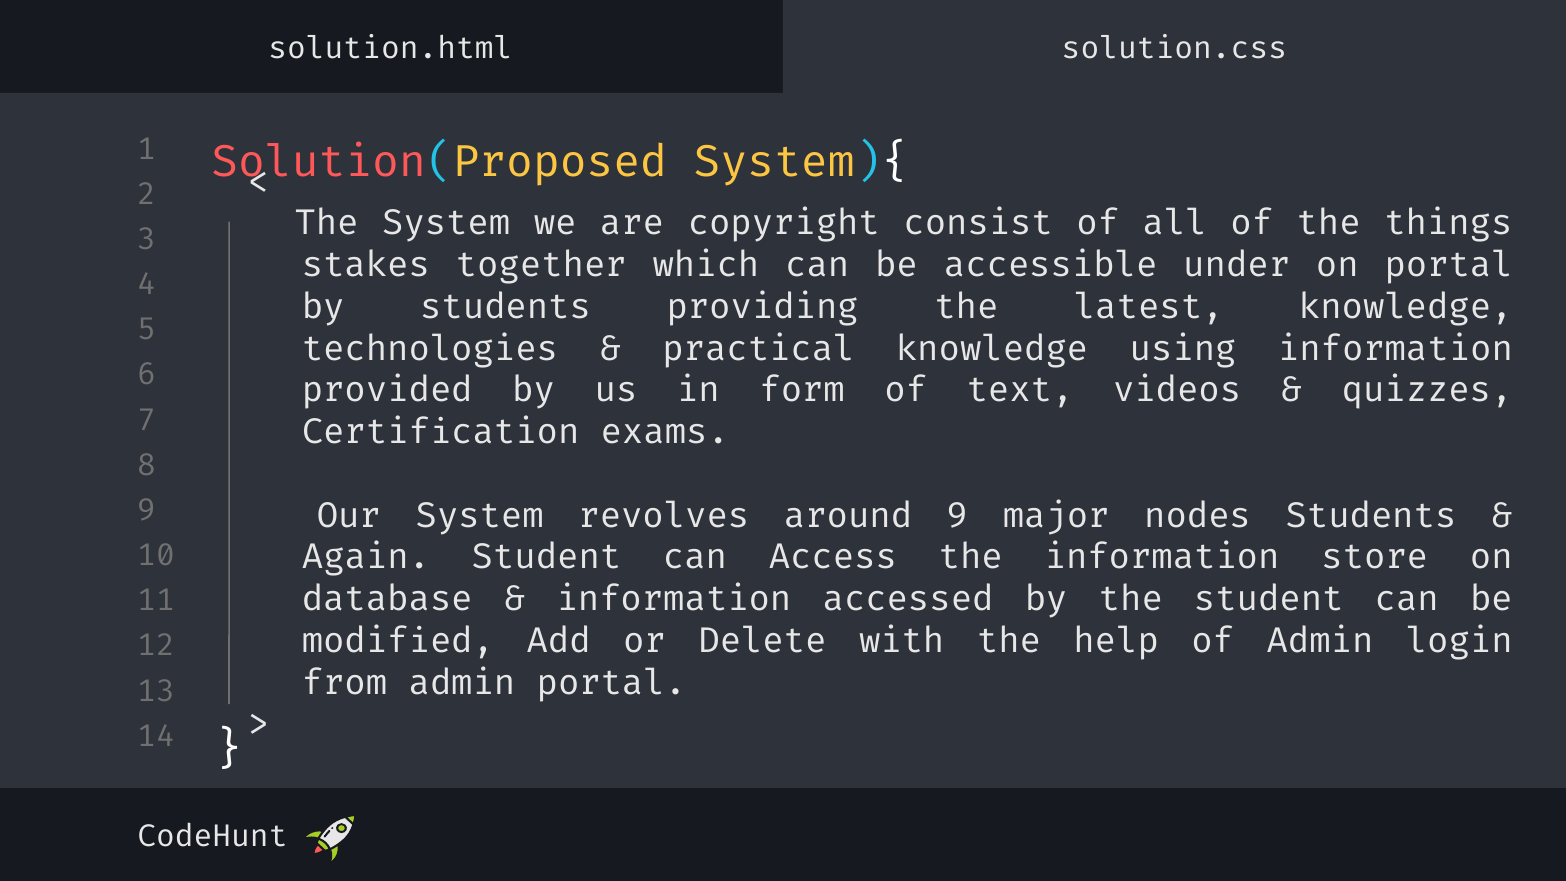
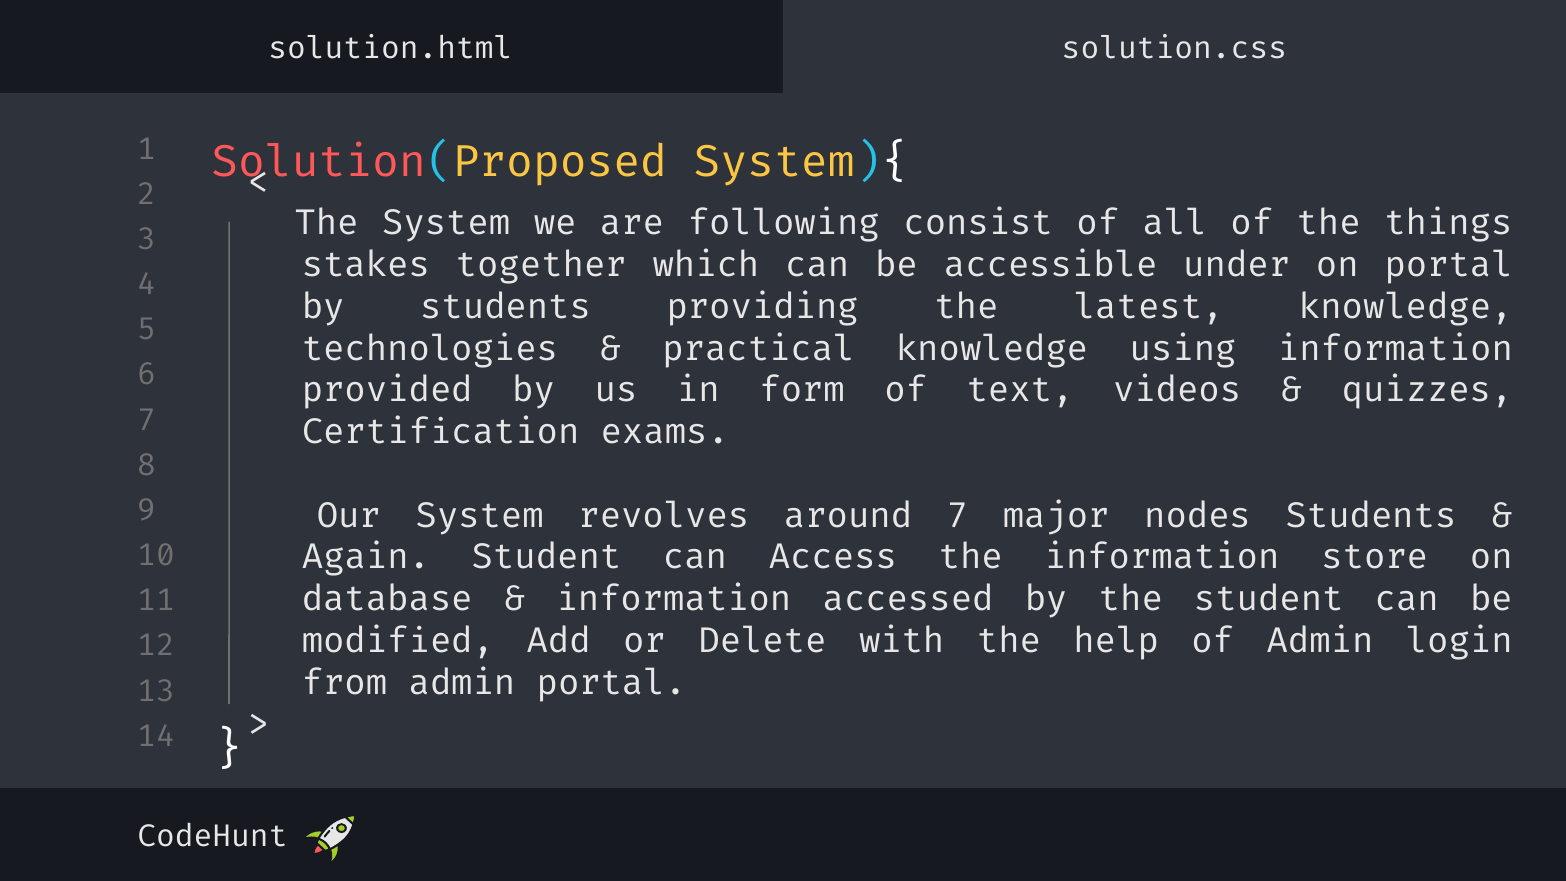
copyright: copyright -> following
around 9: 9 -> 7
